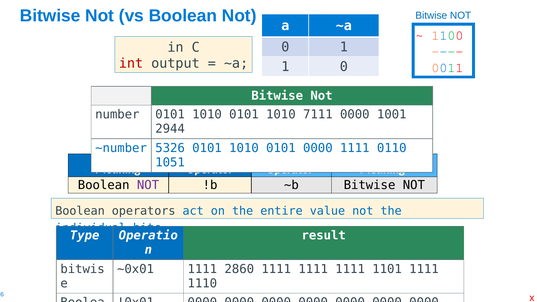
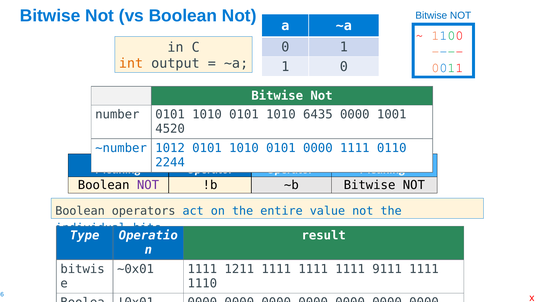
int colour: red -> orange
7111: 7111 -> 6435
2944: 2944 -> 4520
5326: 5326 -> 1012
1051: 1051 -> 2244
2860: 2860 -> 1211
1101: 1101 -> 9111
